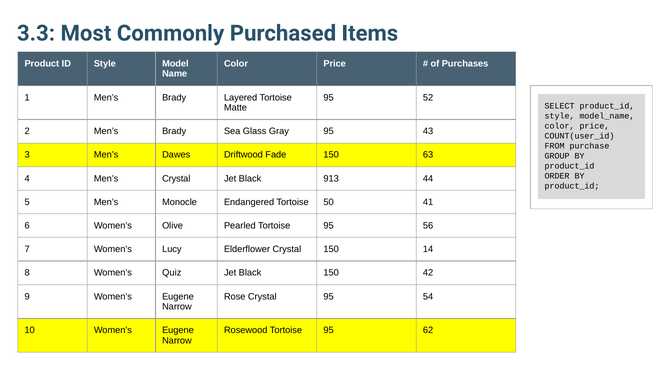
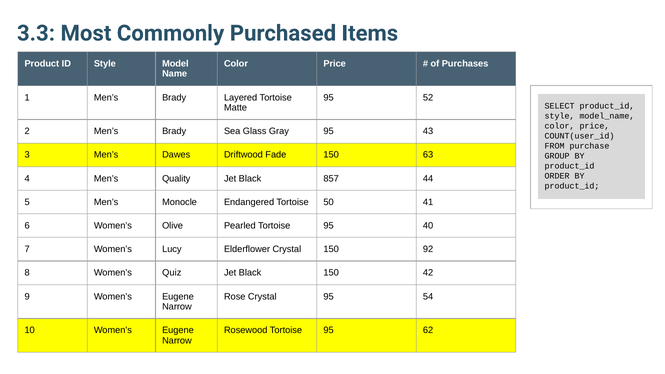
Men’s Crystal: Crystal -> Quality
913: 913 -> 857
56: 56 -> 40
14: 14 -> 92
